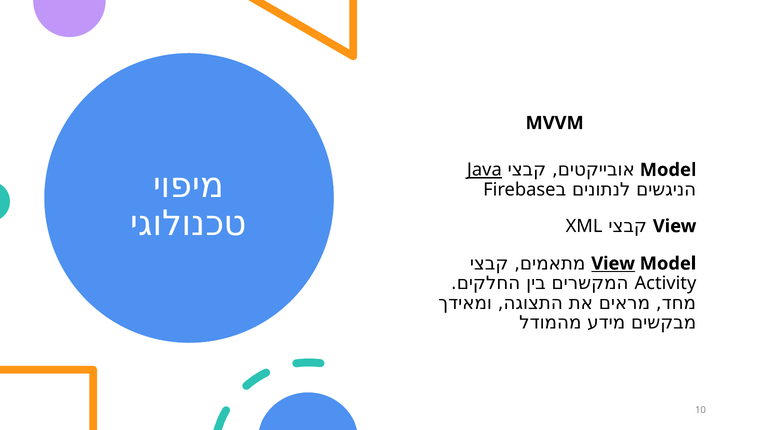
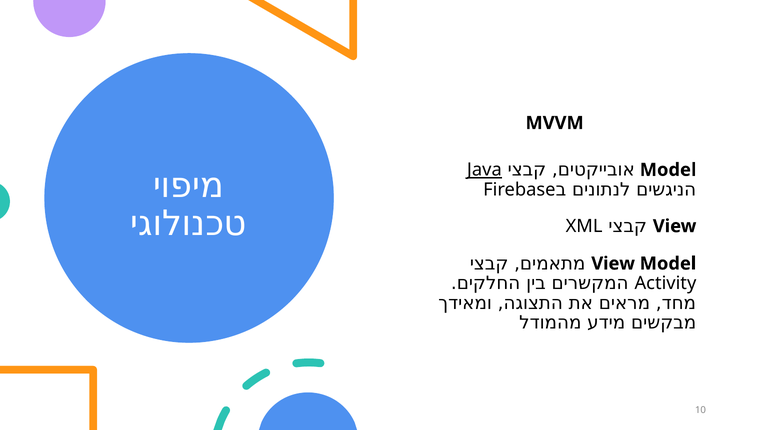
View at (613, 263) underline: present -> none
